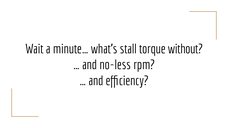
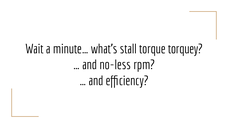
without: without -> torquey
